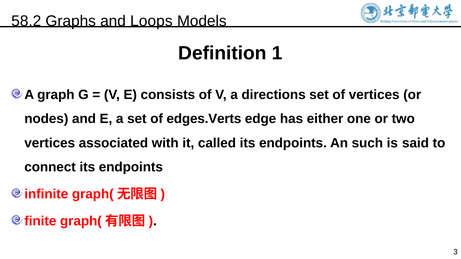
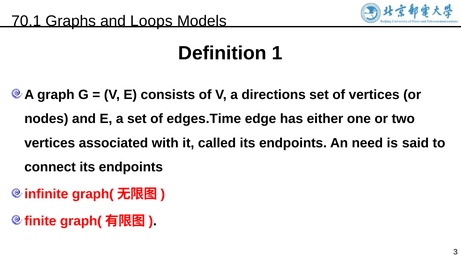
58.2: 58.2 -> 70.1
edges.Verts: edges.Verts -> edges.Time
such: such -> need
